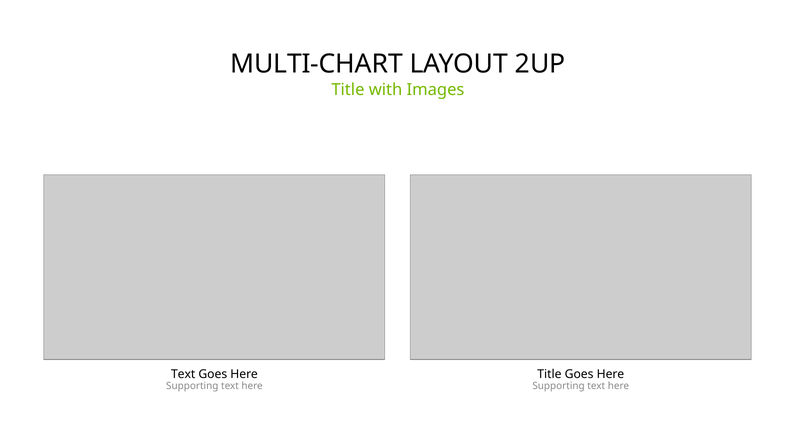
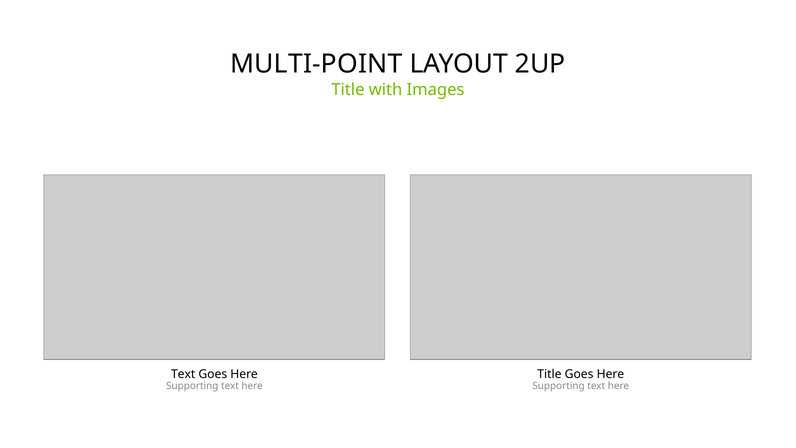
MULTI-CHART: MULTI-CHART -> MULTI-POINT
